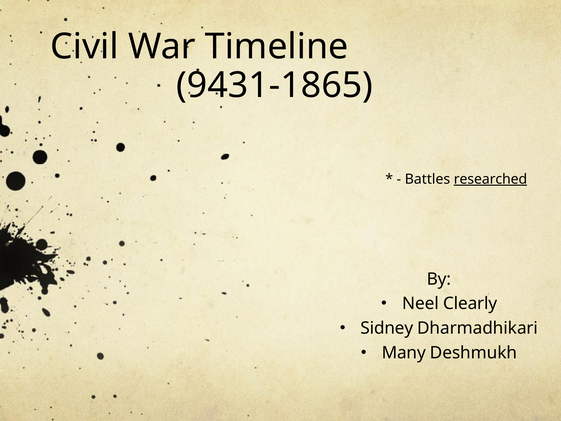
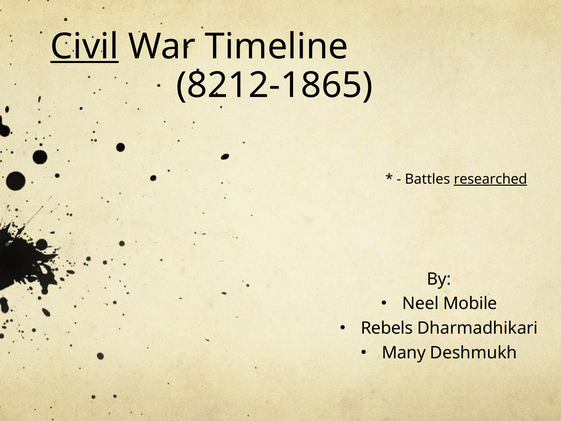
Civil underline: none -> present
9431-1865: 9431-1865 -> 8212-1865
Clearly: Clearly -> Mobile
Sidney: Sidney -> Rebels
